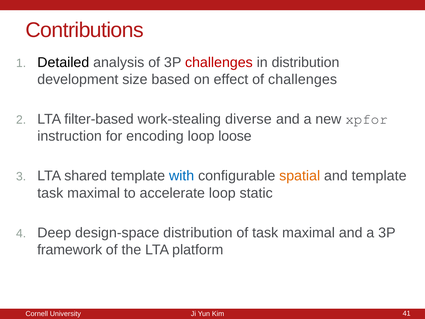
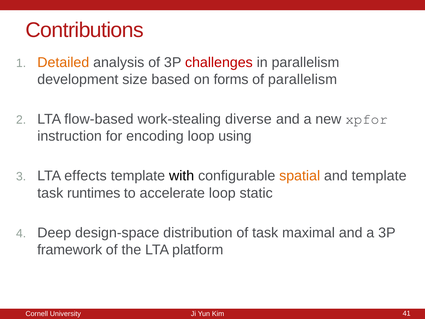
Detailed colour: black -> orange
in distribution: distribution -> parallelism
effect: effect -> forms
of challenges: challenges -> parallelism
filter-based: filter-based -> flow-based
loose: loose -> using
shared: shared -> effects
with colour: blue -> black
maximal at (94, 193): maximal -> runtimes
